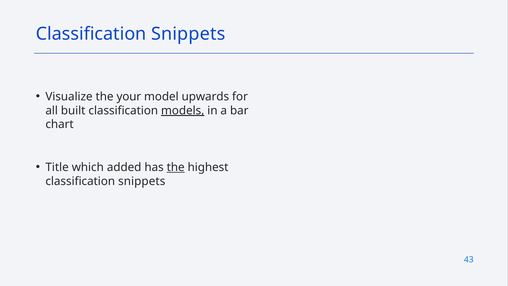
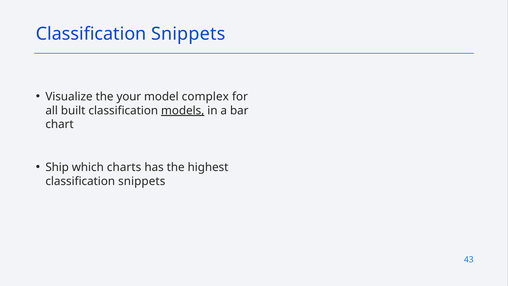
upwards: upwards -> complex
Title: Title -> Ship
added: added -> charts
the at (176, 167) underline: present -> none
